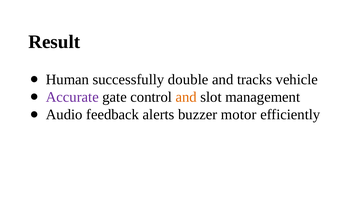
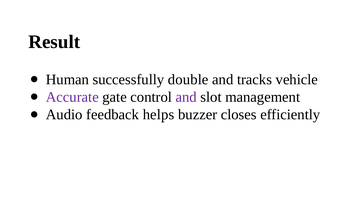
and at (186, 97) colour: orange -> purple
alerts: alerts -> helps
motor: motor -> closes
